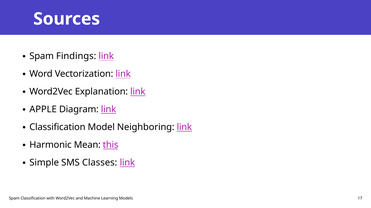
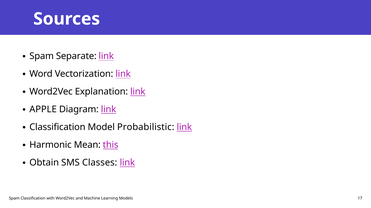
Findings: Findings -> Separate
Neighboring: Neighboring -> Probabilistic
Simple: Simple -> Obtain
